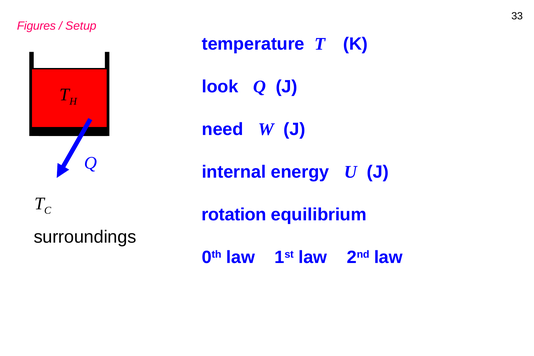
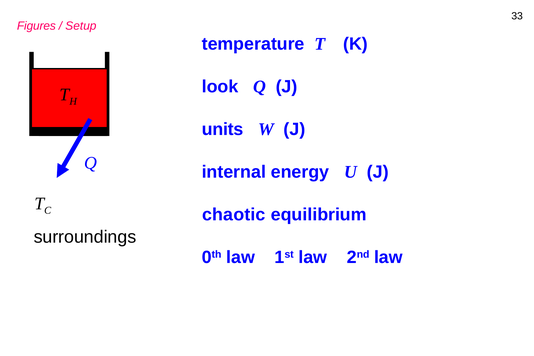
need: need -> units
rotation: rotation -> chaotic
